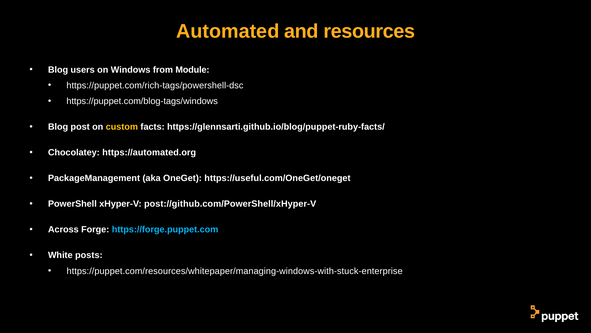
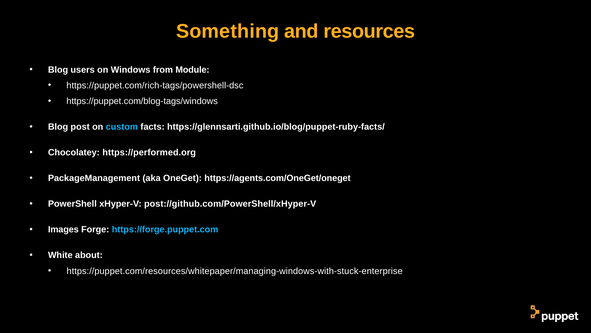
Automated: Automated -> Something
custom colour: yellow -> light blue
https://automated.org: https://automated.org -> https://performed.org
https://useful.com/OneGet/oneget: https://useful.com/OneGet/oneget -> https://agents.com/OneGet/oneget
Across: Across -> Images
posts: posts -> about
